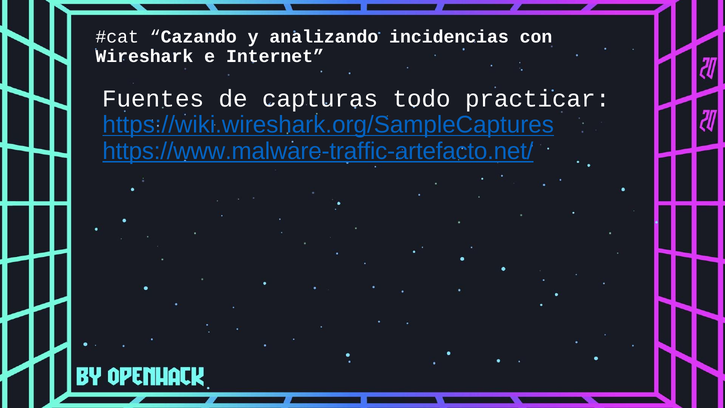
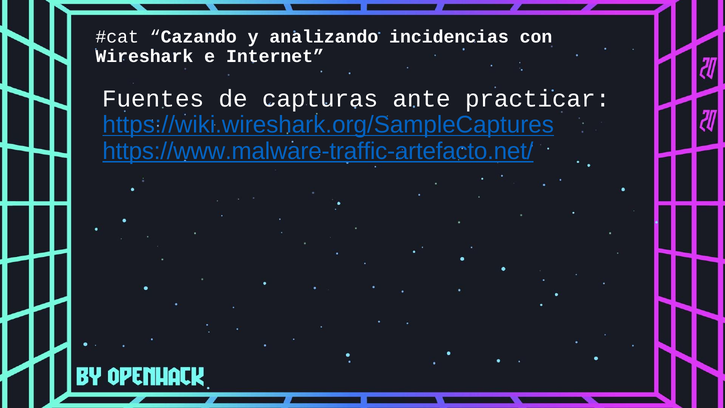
todo: todo -> ante
